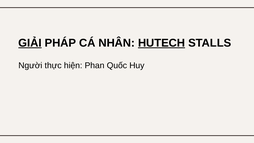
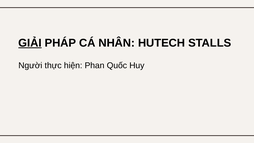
HUTECH underline: present -> none
